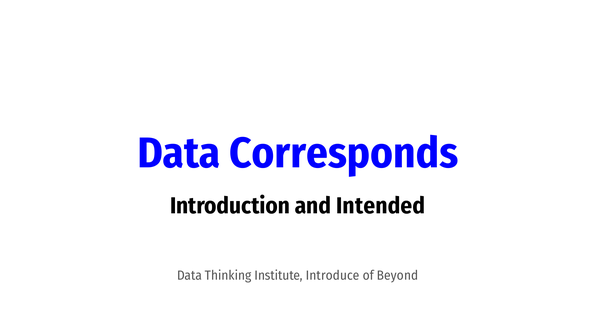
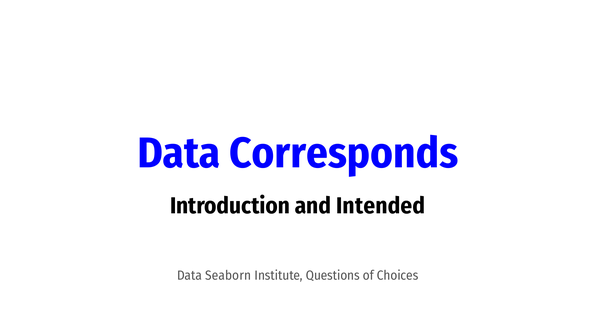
Thinking: Thinking -> Seaborn
Introduce: Introduce -> Questions
Beyond: Beyond -> Choices
